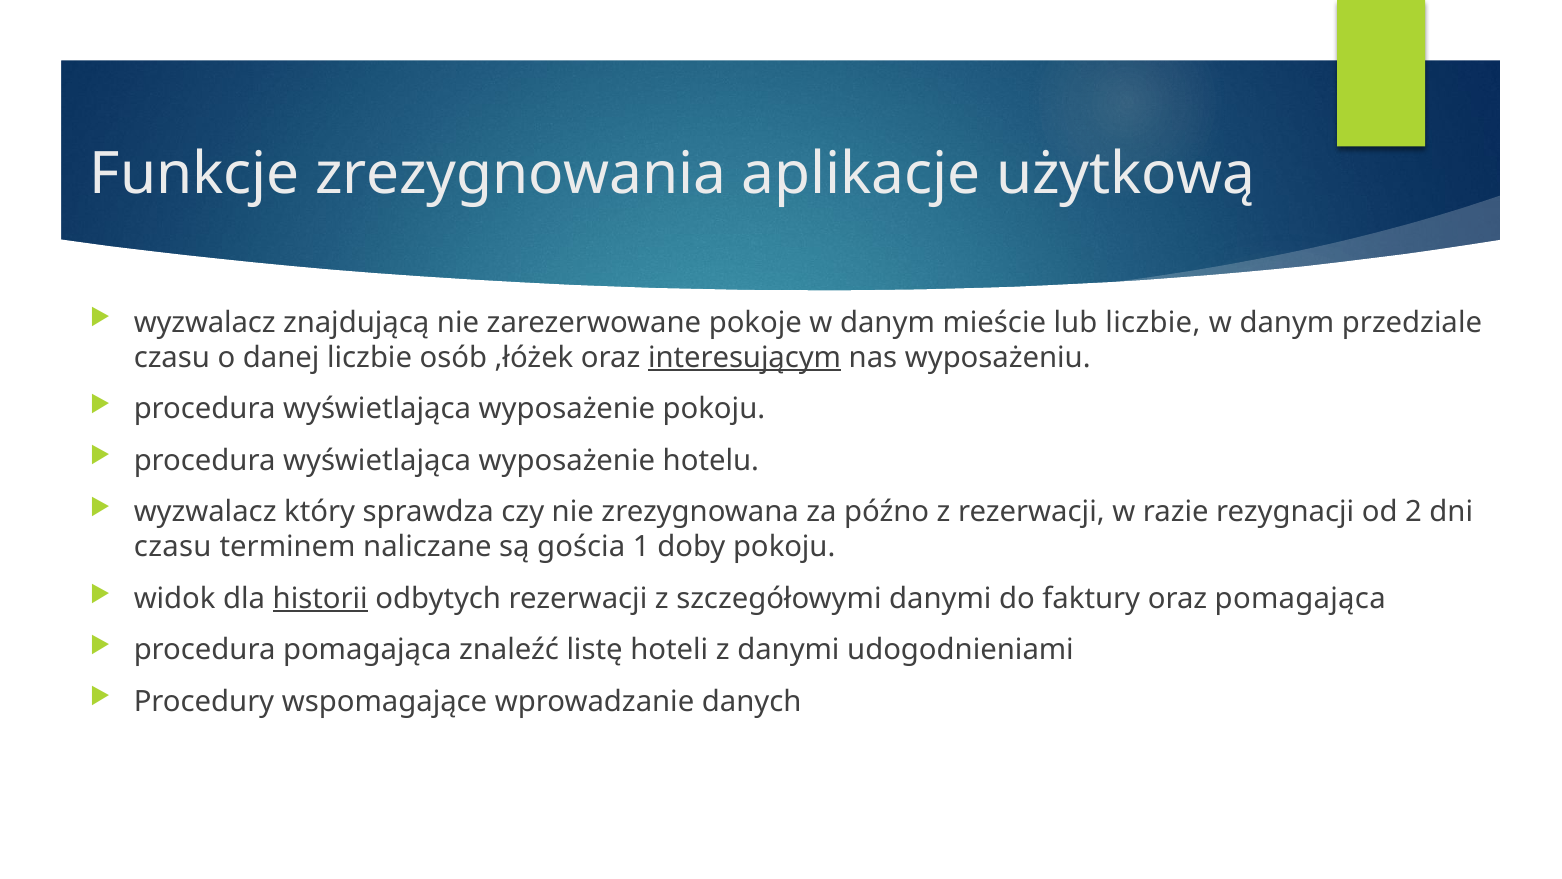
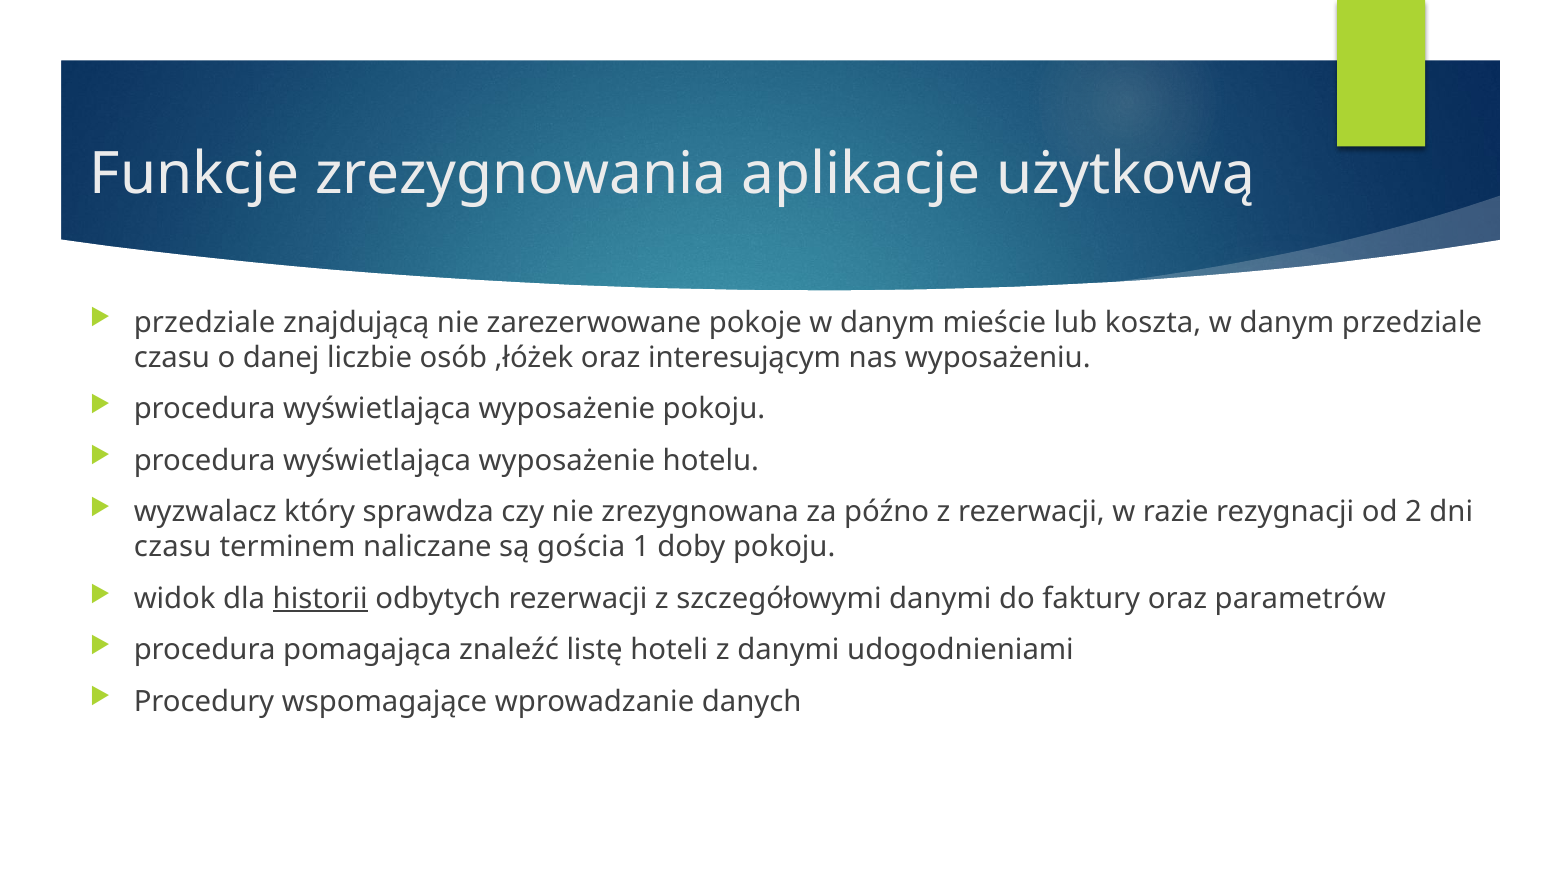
wyzwalacz at (205, 322): wyzwalacz -> przedziale
lub liczbie: liczbie -> koszta
interesującym underline: present -> none
oraz pomagająca: pomagająca -> parametrów
